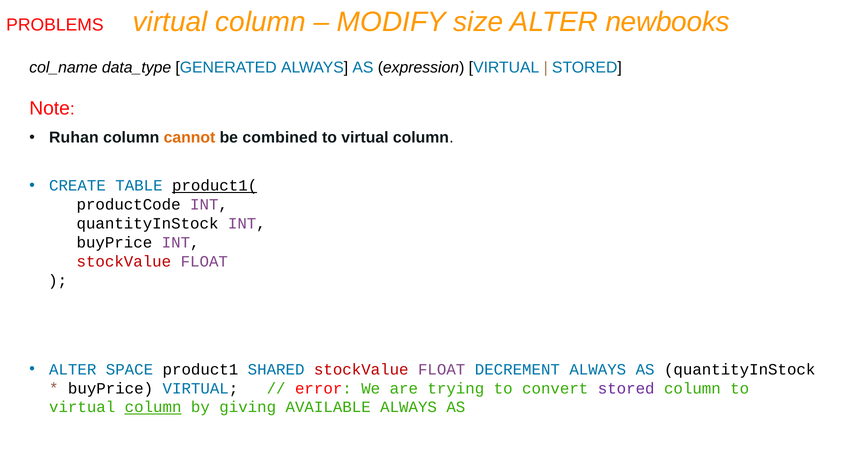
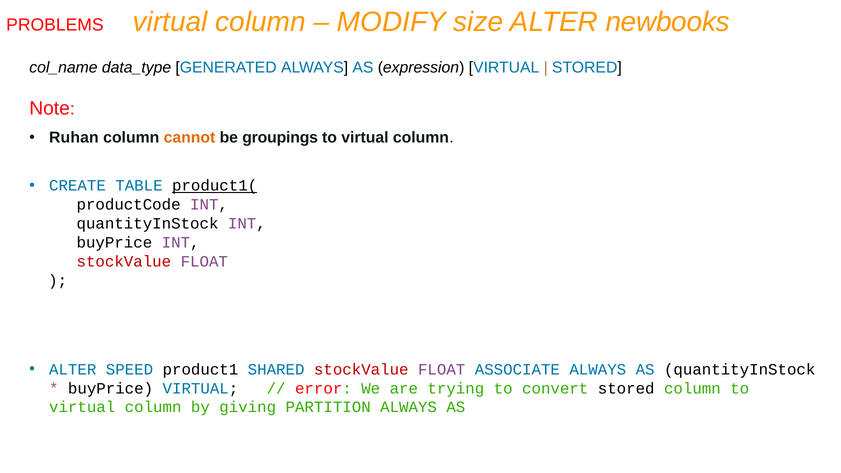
combined: combined -> groupings
SPACE: SPACE -> SPEED
DECREMENT: DECREMENT -> ASSOCIATE
stored at (626, 388) colour: purple -> black
column at (153, 407) underline: present -> none
AVAILABLE: AVAILABLE -> PARTITION
